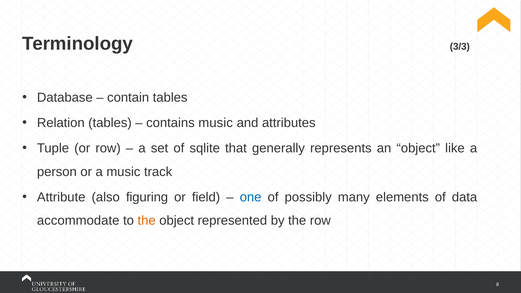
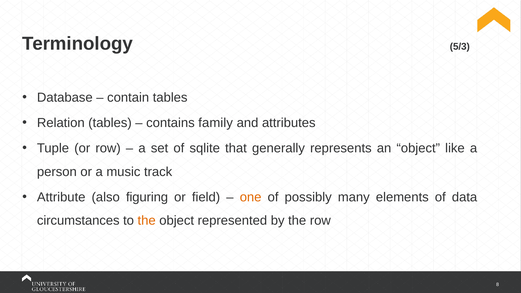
3/3: 3/3 -> 5/3
contains music: music -> family
one colour: blue -> orange
accommodate: accommodate -> circumstances
